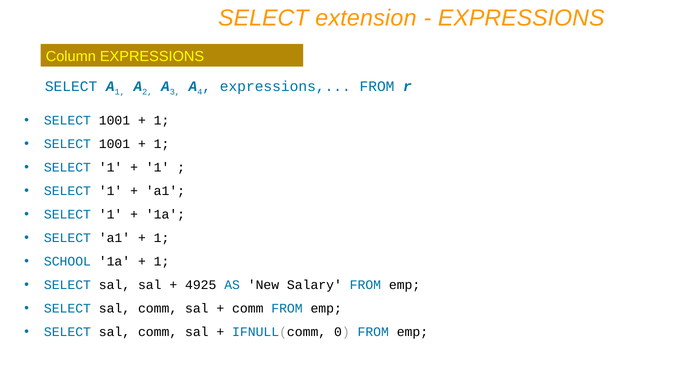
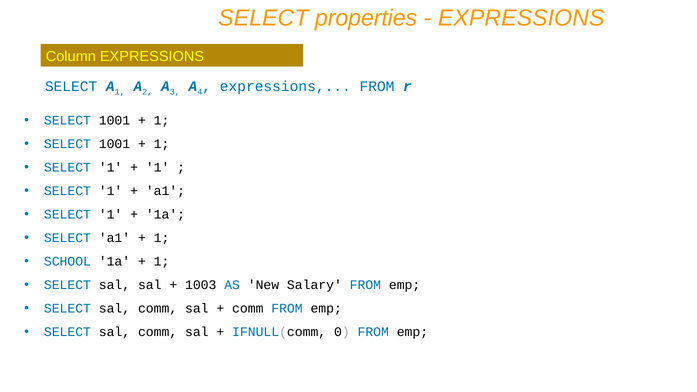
extension: extension -> properties
4925: 4925 -> 1003
